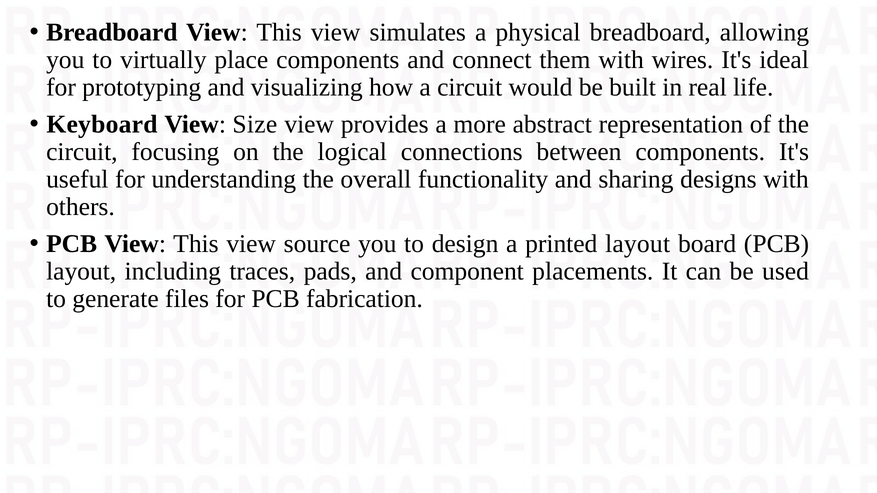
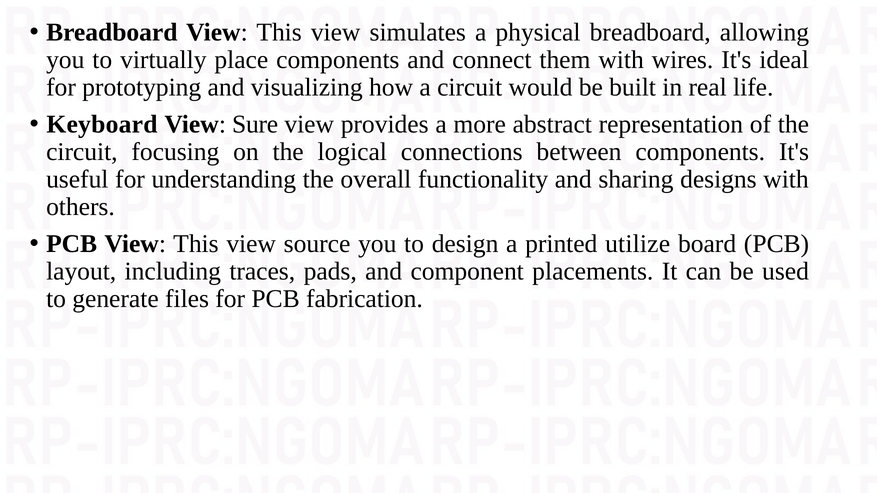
Size: Size -> Sure
printed layout: layout -> utilize
